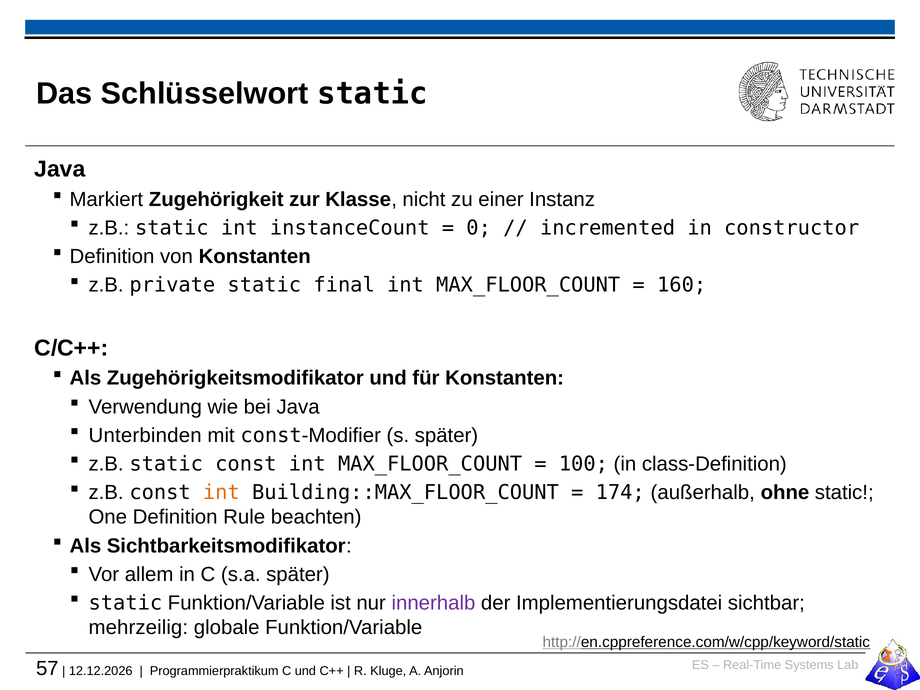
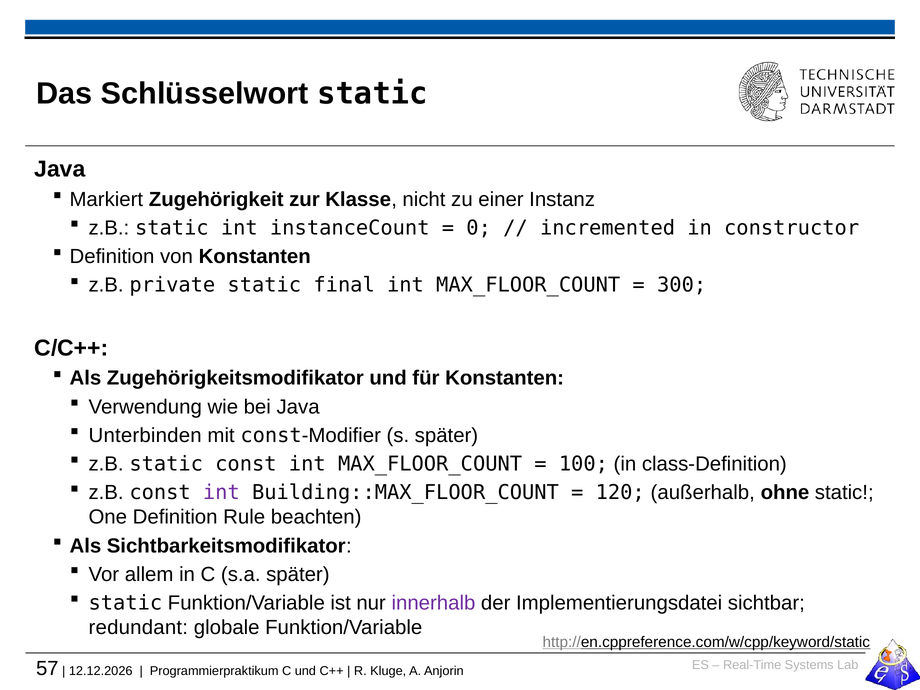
160: 160 -> 300
int at (221, 493) colour: orange -> purple
174: 174 -> 120
mehrzeilig: mehrzeilig -> redundant
